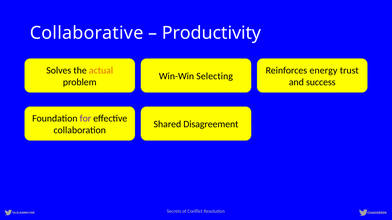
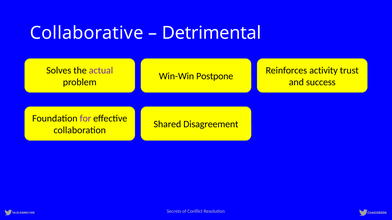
Productivity: Productivity -> Detrimental
actual colour: orange -> purple
energy: energy -> activity
Selecting: Selecting -> Postpone
